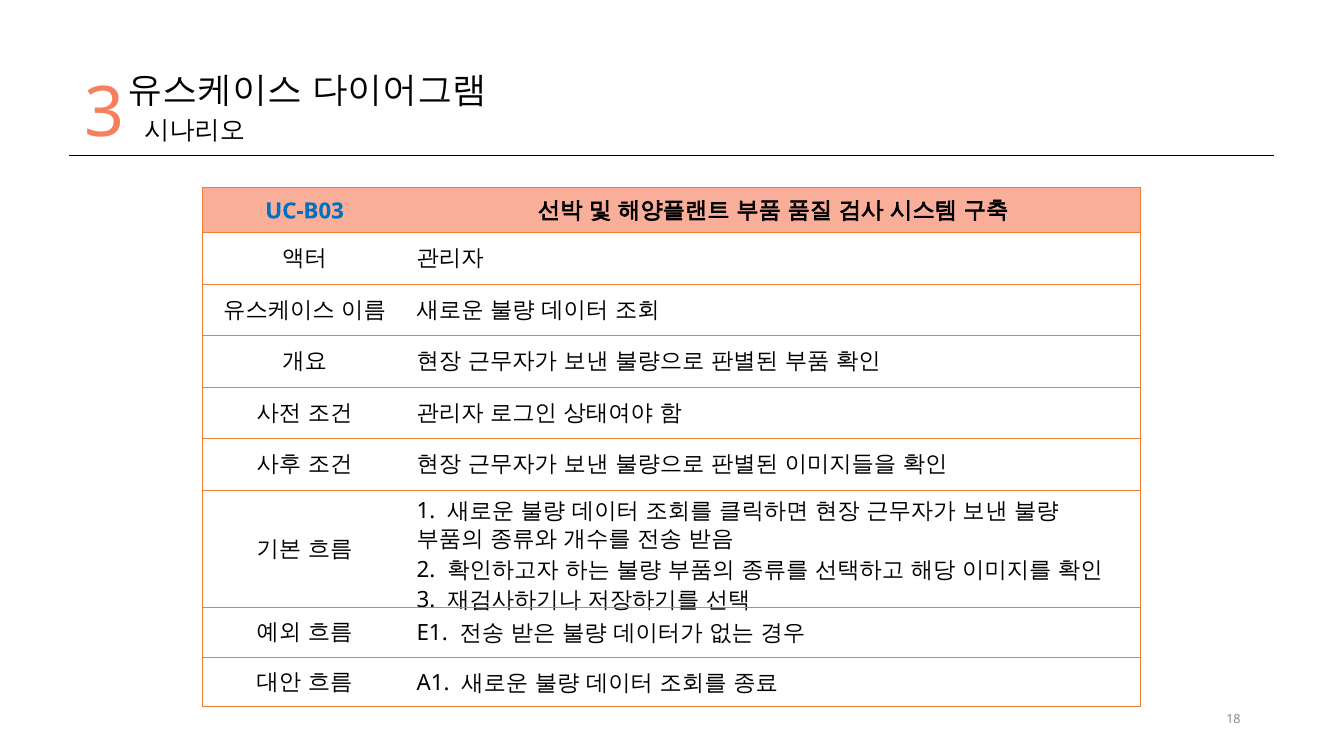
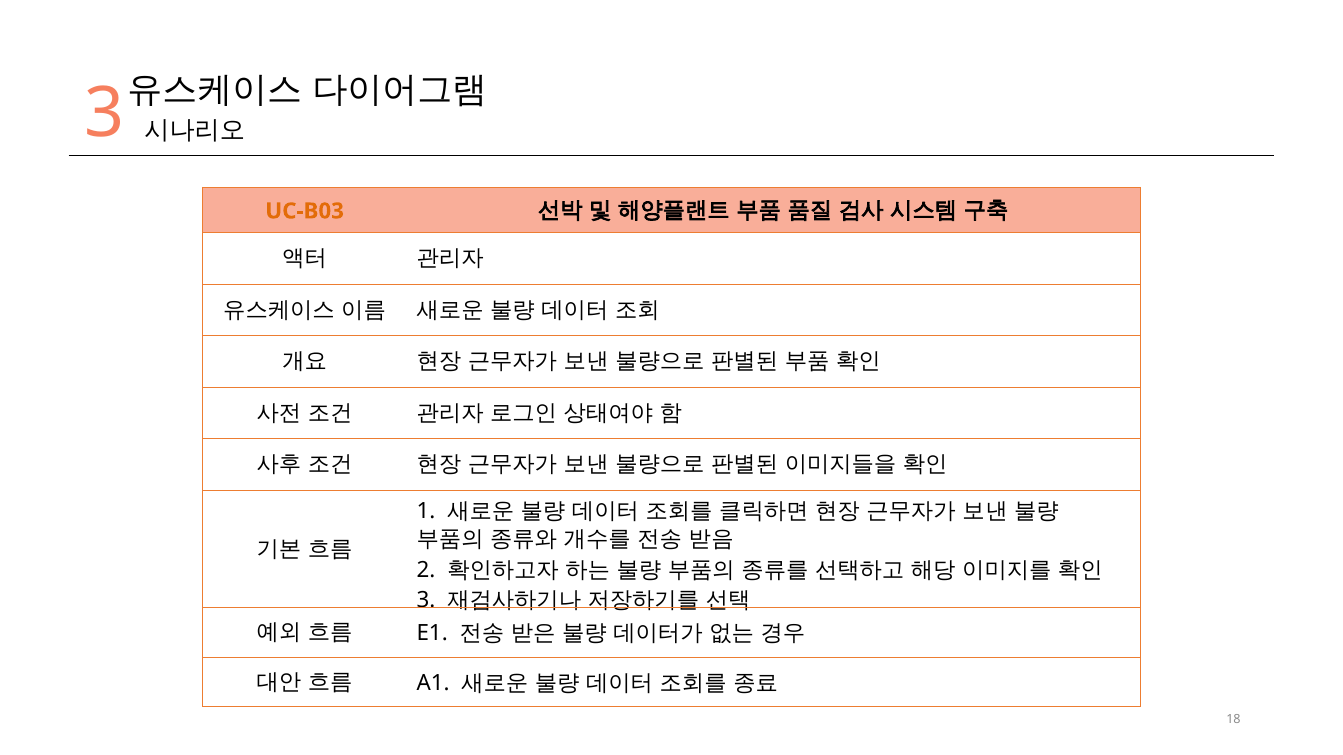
UC-B03 colour: blue -> orange
